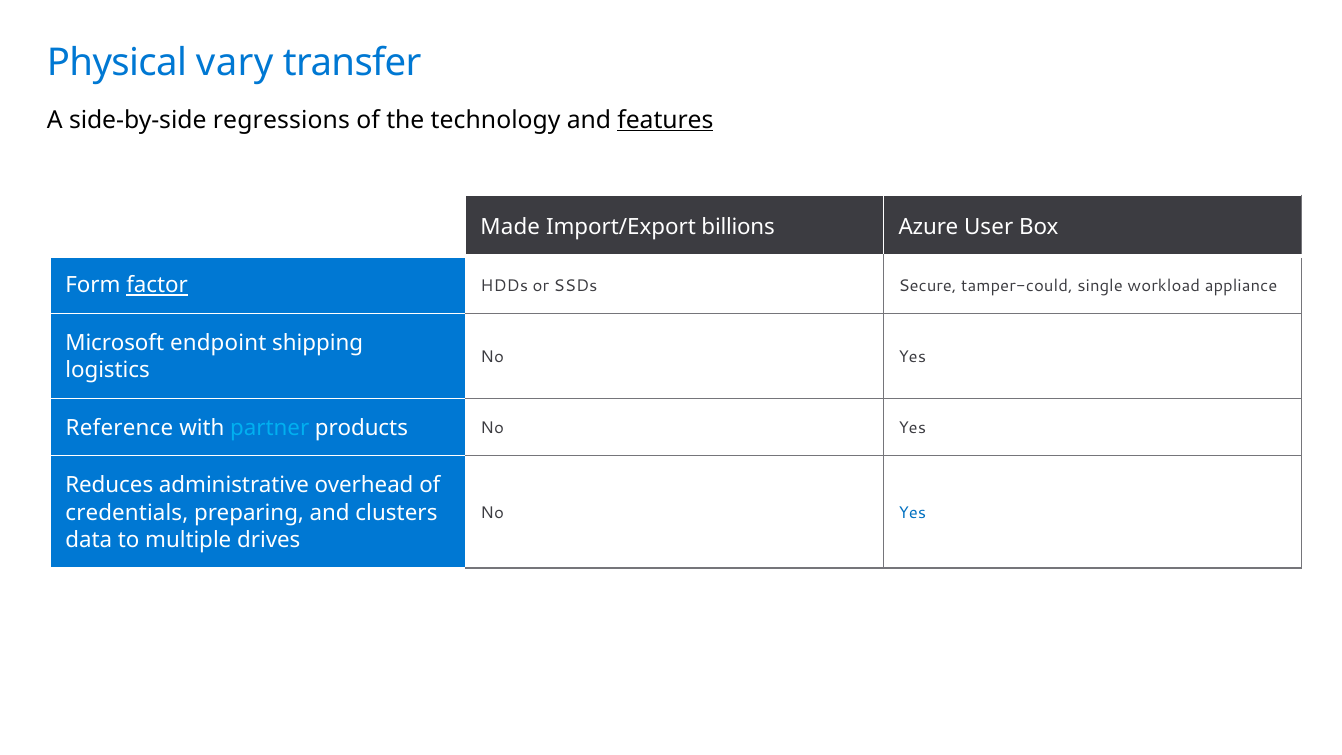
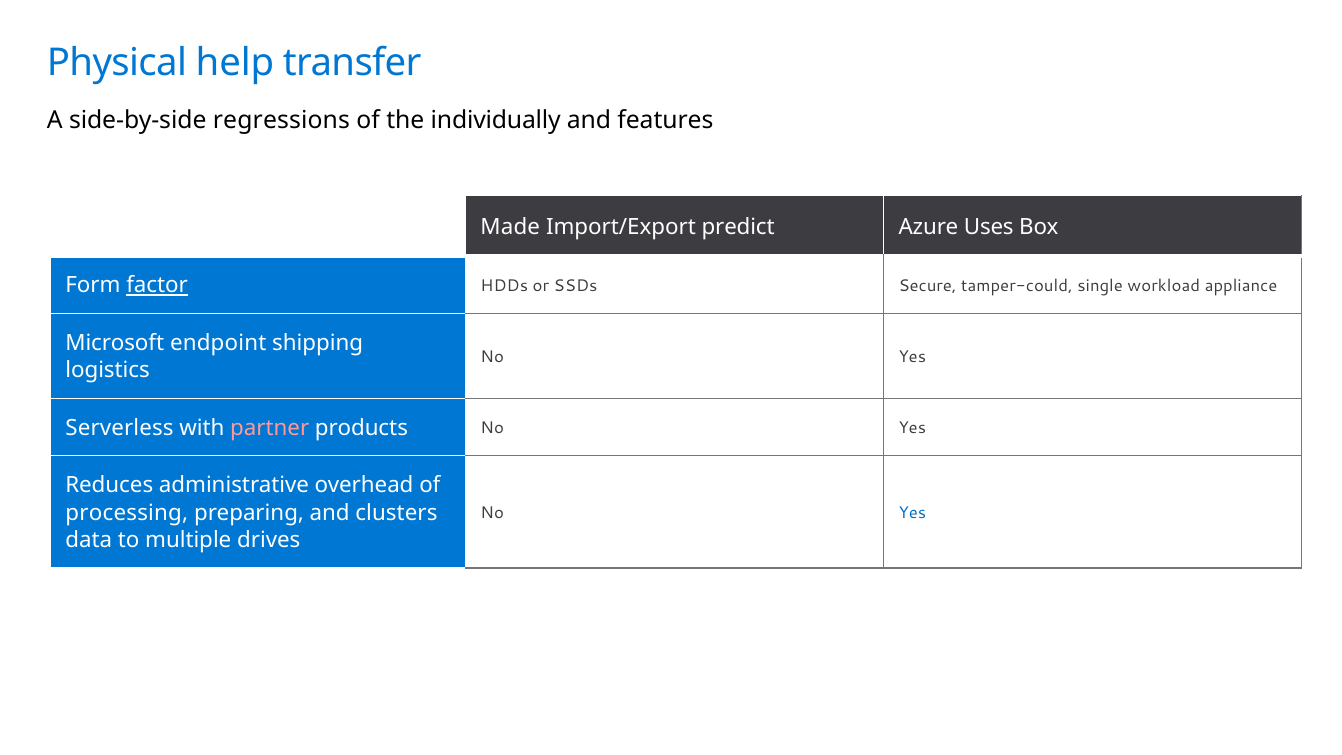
vary: vary -> help
technology: technology -> individually
features underline: present -> none
billions: billions -> predict
User: User -> Uses
Reference: Reference -> Serverless
partner colour: light blue -> pink
credentials: credentials -> processing
